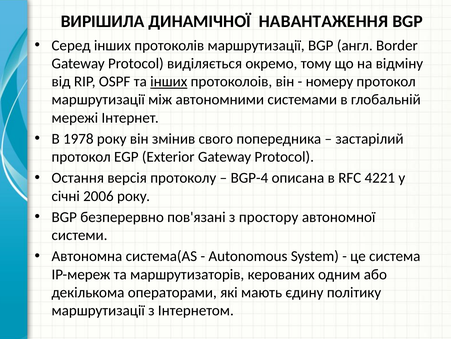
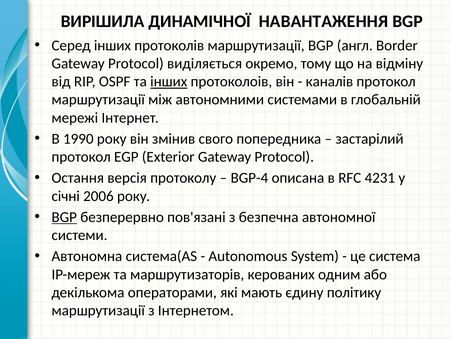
номеру: номеру -> каналів
1978: 1978 -> 1990
4221: 4221 -> 4231
BGP at (64, 217) underline: none -> present
простору: простору -> безпечна
